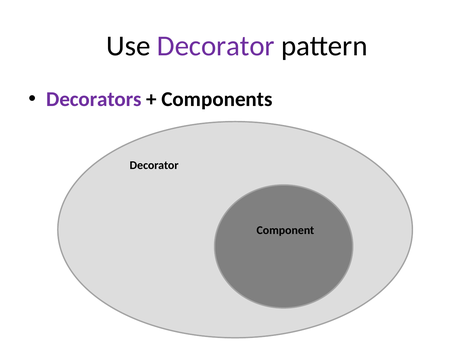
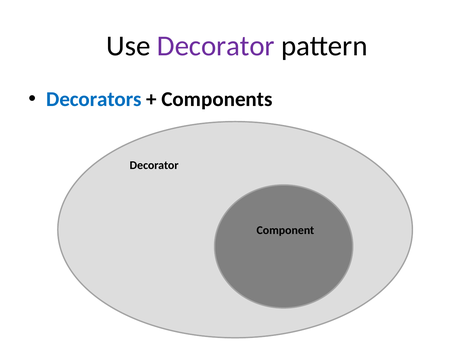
Decorators colour: purple -> blue
